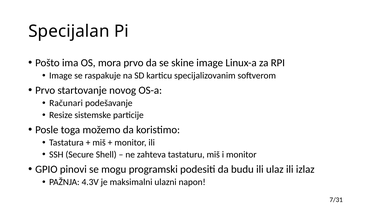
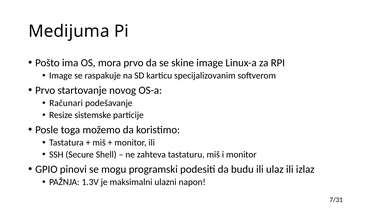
Specijalan: Specijalan -> Medijuma
4.3V: 4.3V -> 1.3V
